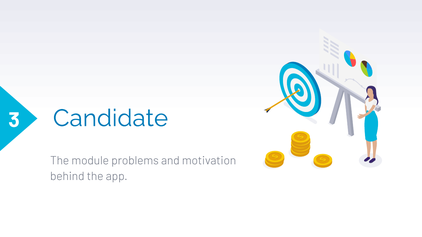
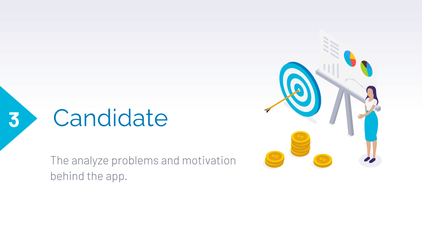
module: module -> analyze
